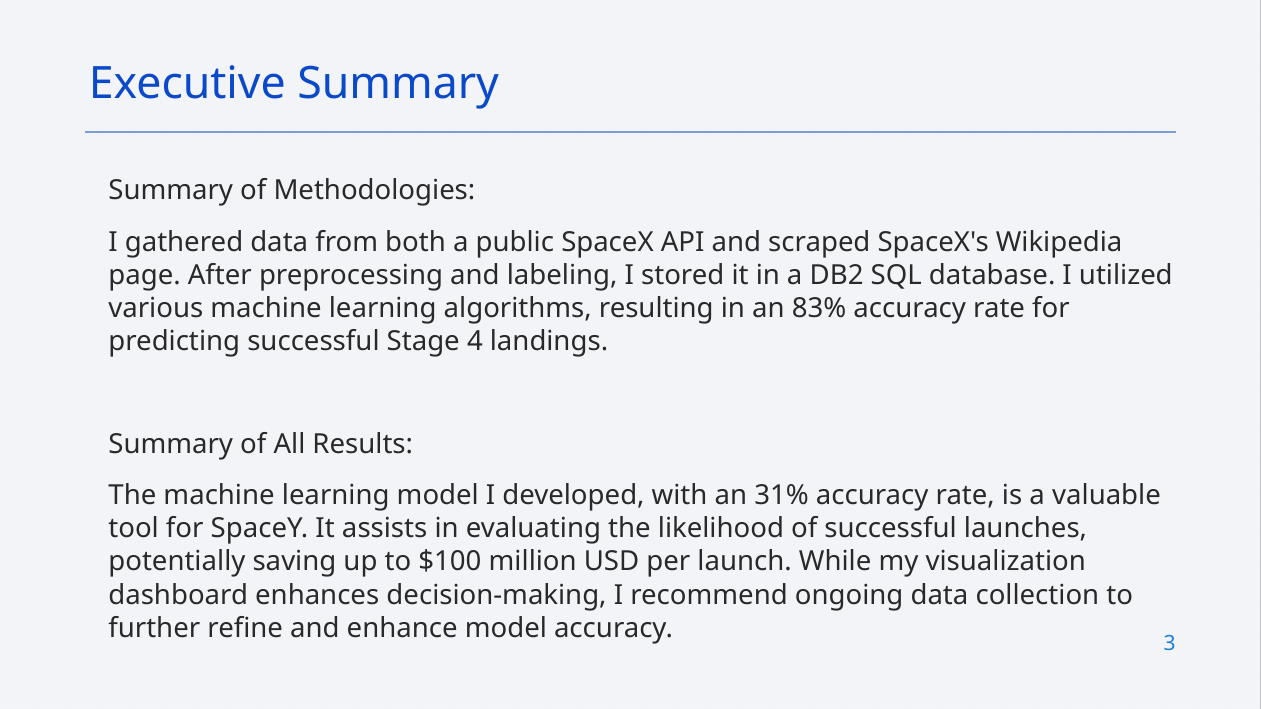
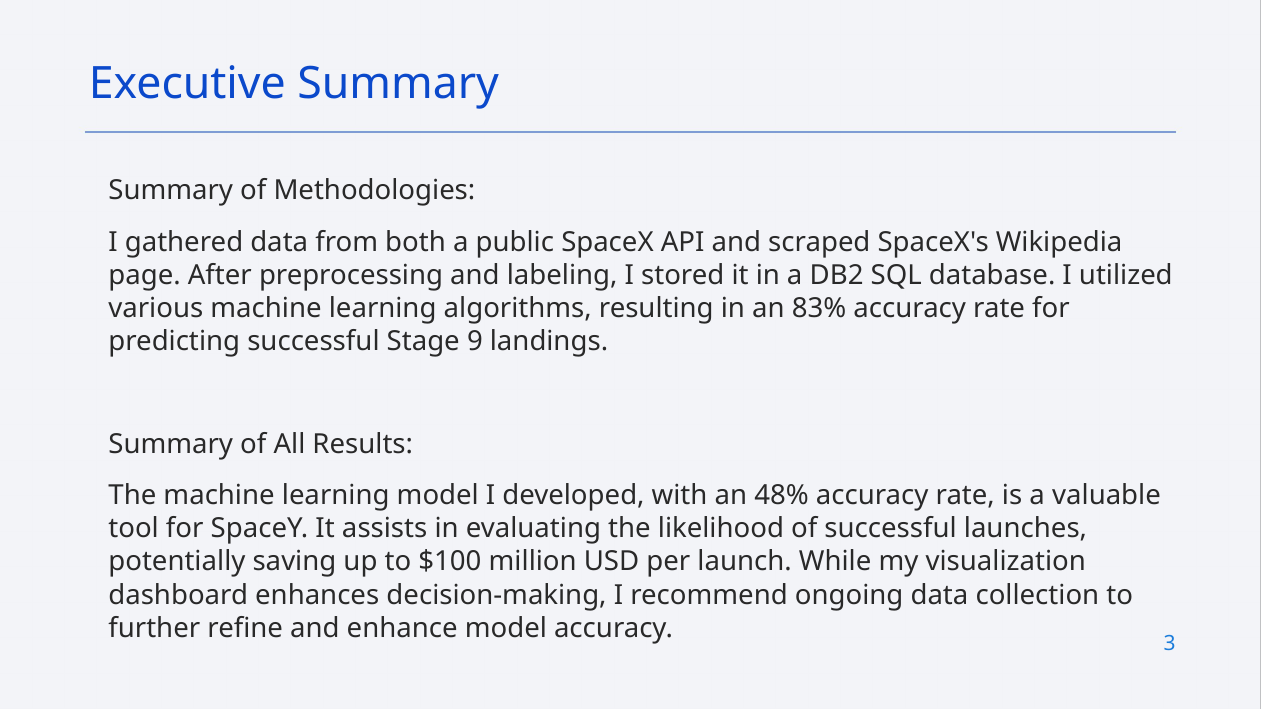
4: 4 -> 9
31%: 31% -> 48%
